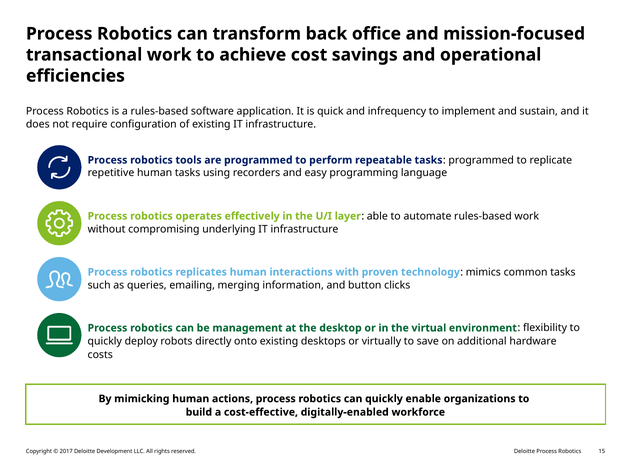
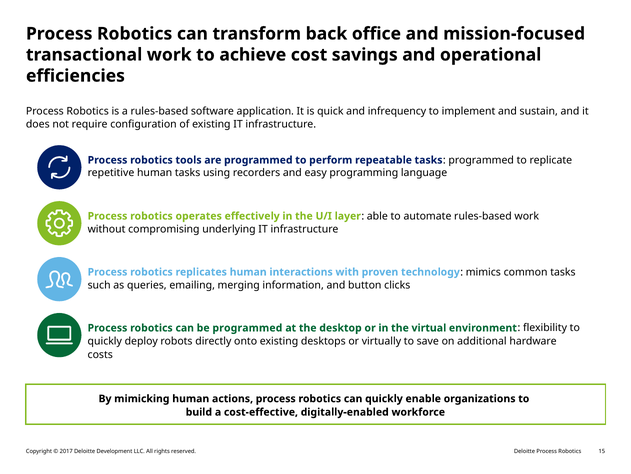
be management: management -> programmed
